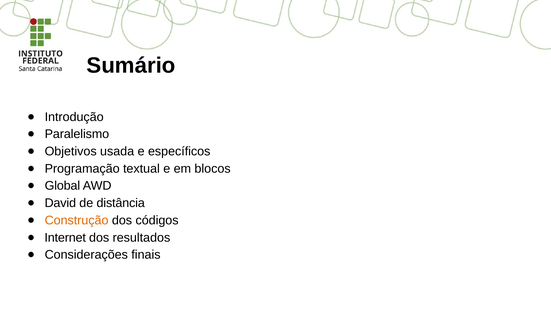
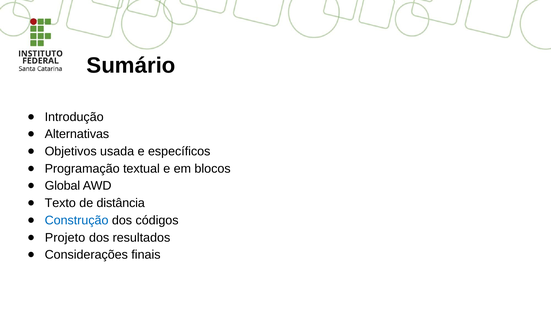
Paralelismo: Paralelismo -> Alternativas
David: David -> Texto
Construção colour: orange -> blue
Internet: Internet -> Projeto
